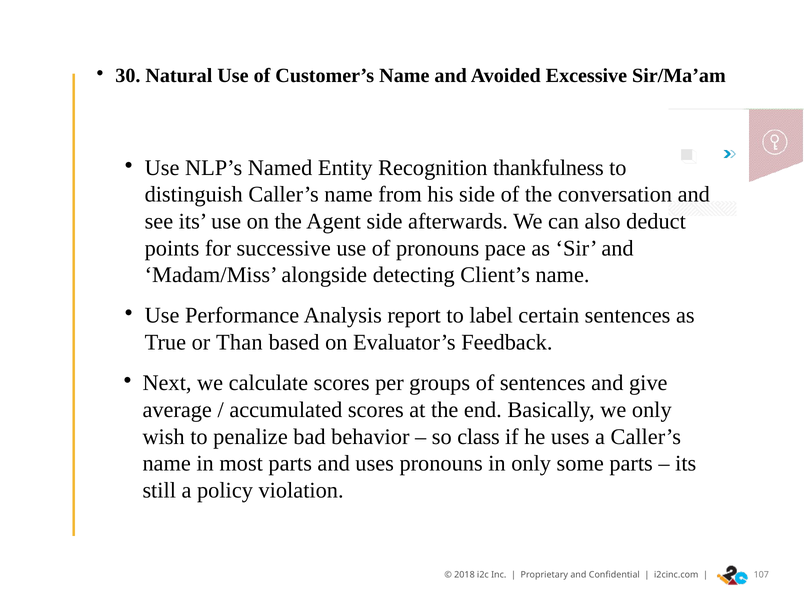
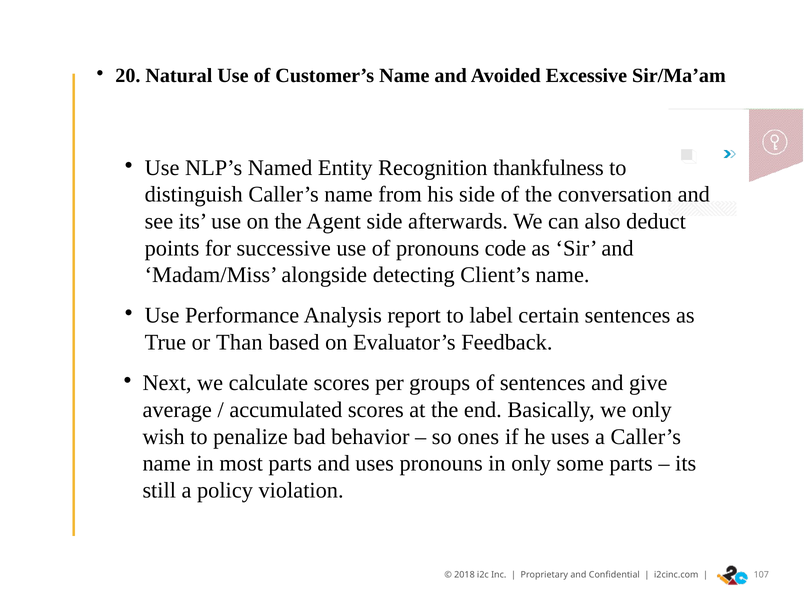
30: 30 -> 20
pace: pace -> code
class: class -> ones
